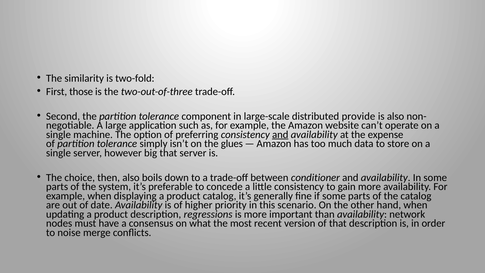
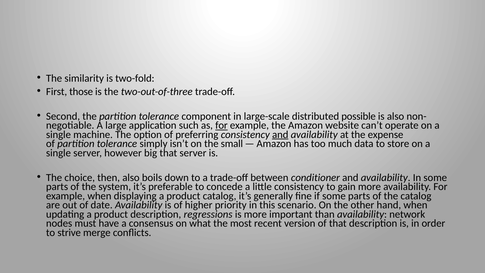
provide: provide -> possible
for at (221, 125) underline: none -> present
glues: glues -> small
noise: noise -> strive
